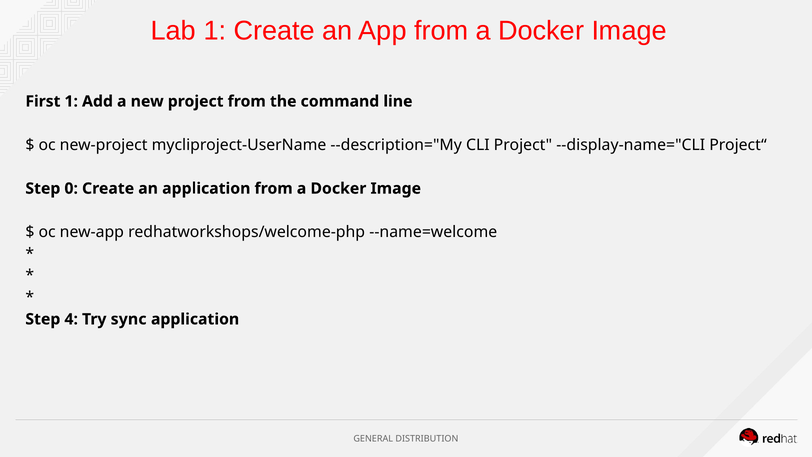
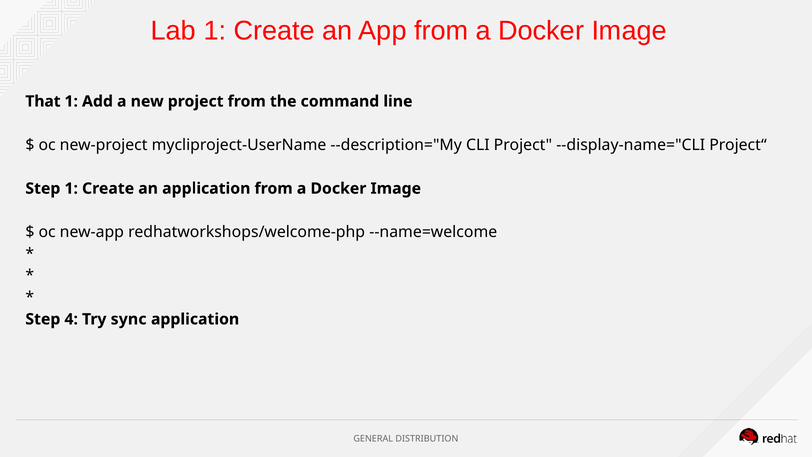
First: First -> That
Step 0: 0 -> 1
